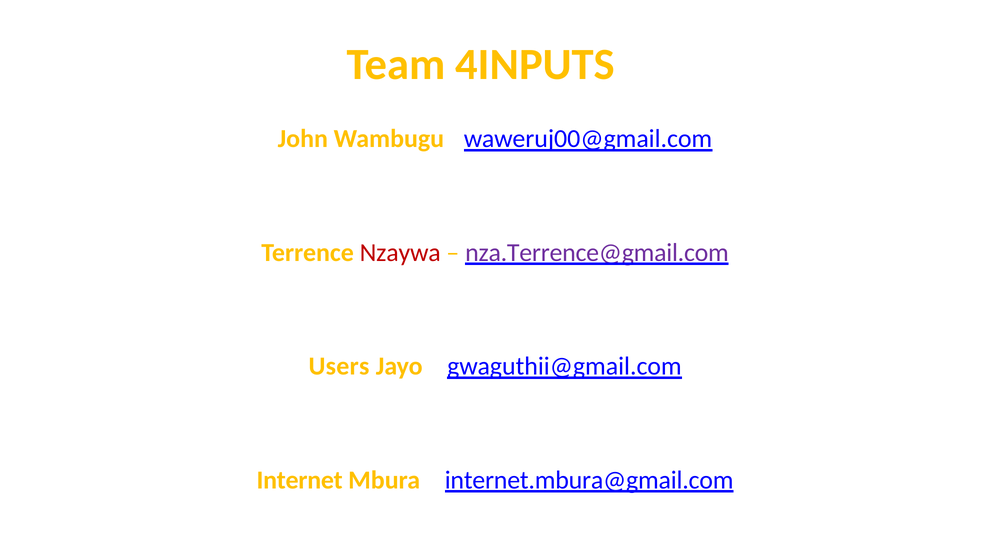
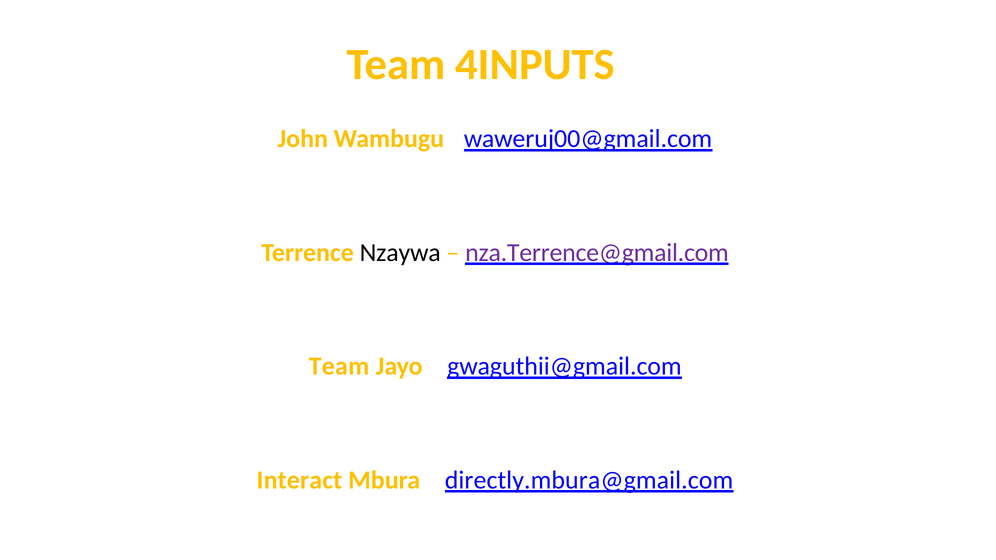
Nzaywa colour: red -> black
Users at (339, 367): Users -> Team
Internet: Internet -> Interact
internet.mbura@gmail.com: internet.mbura@gmail.com -> directly.mbura@gmail.com
